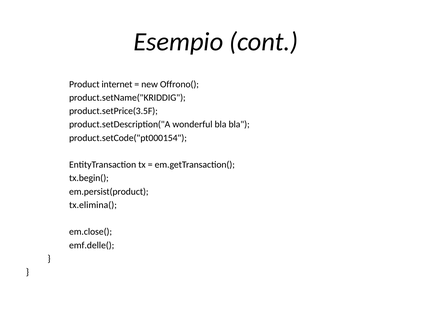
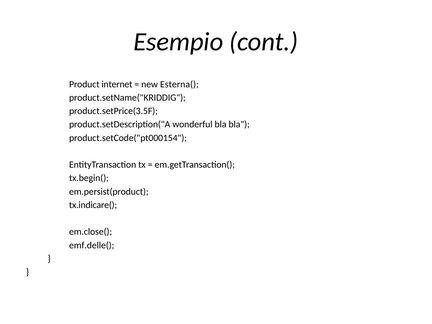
Offrono(: Offrono( -> Esterna(
tx.elimina(: tx.elimina( -> tx.indicare(
